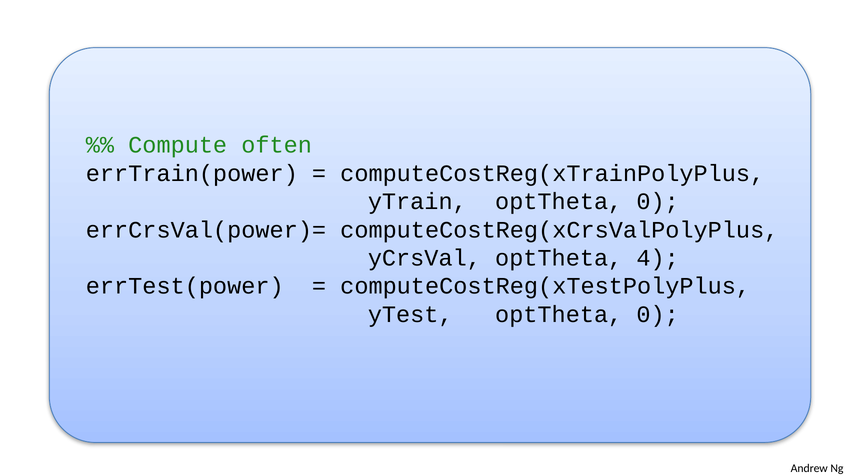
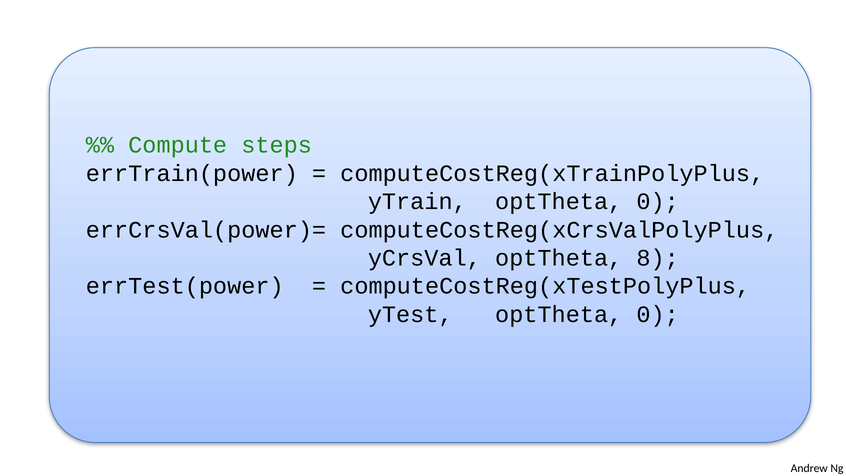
often: often -> steps
4: 4 -> 8
